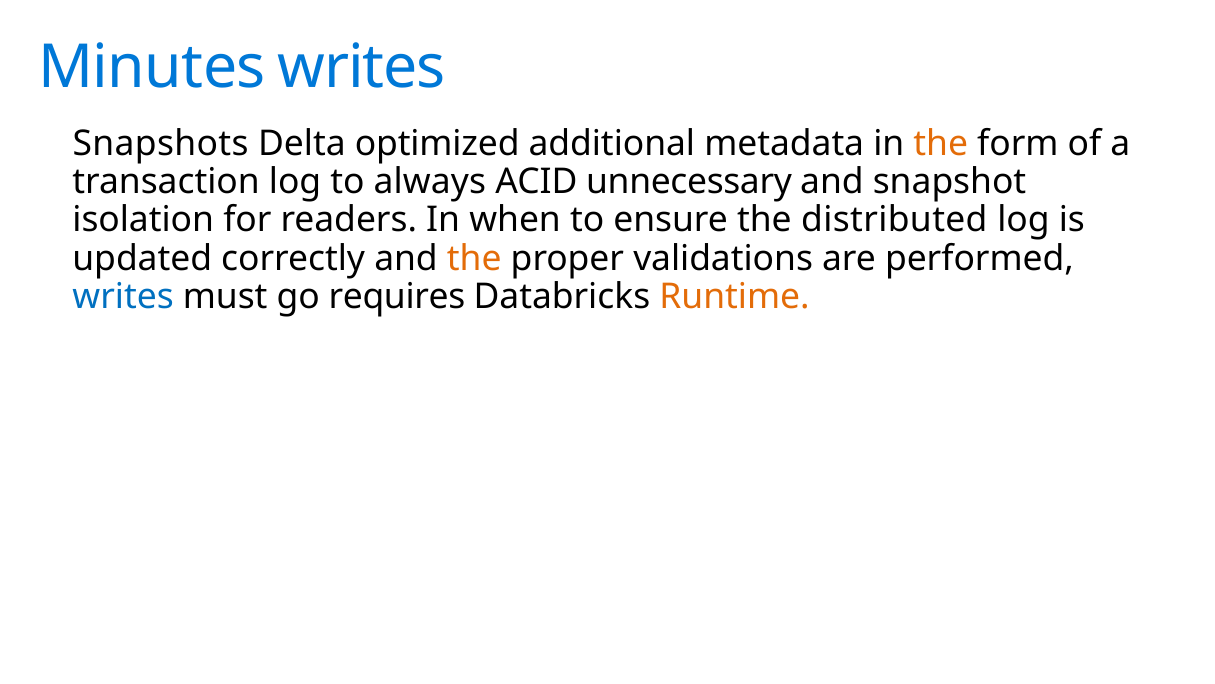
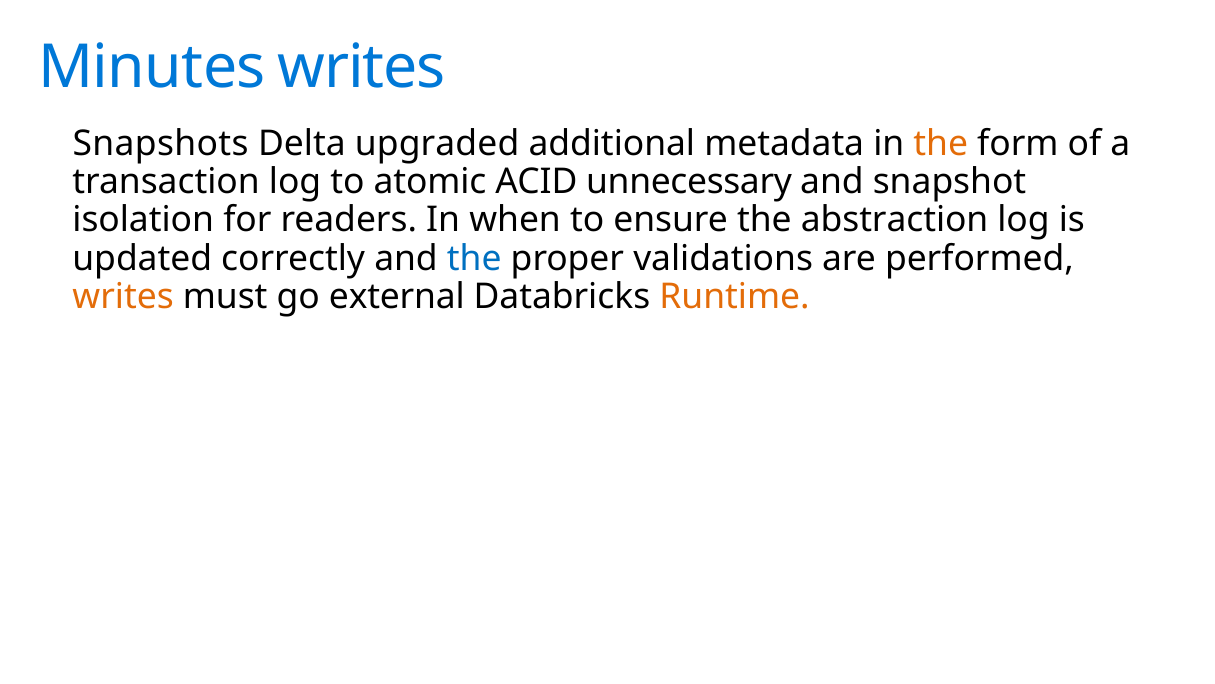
optimized: optimized -> upgraded
always: always -> atomic
distributed: distributed -> abstraction
the at (474, 258) colour: orange -> blue
writes at (123, 297) colour: blue -> orange
requires: requires -> external
